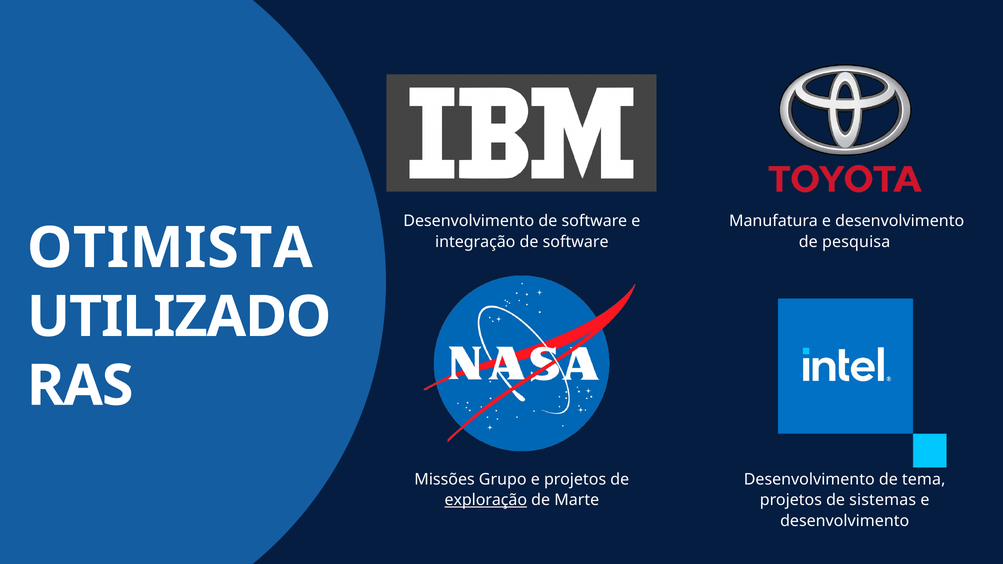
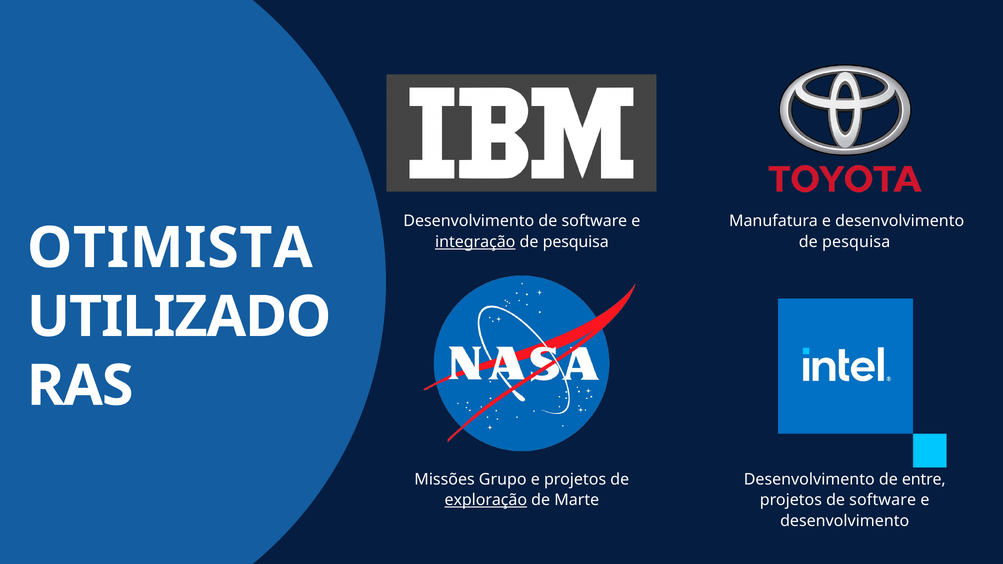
integração underline: none -> present
software at (576, 242): software -> pesquisa
tema: tema -> entre
projetos de sistemas: sistemas -> software
